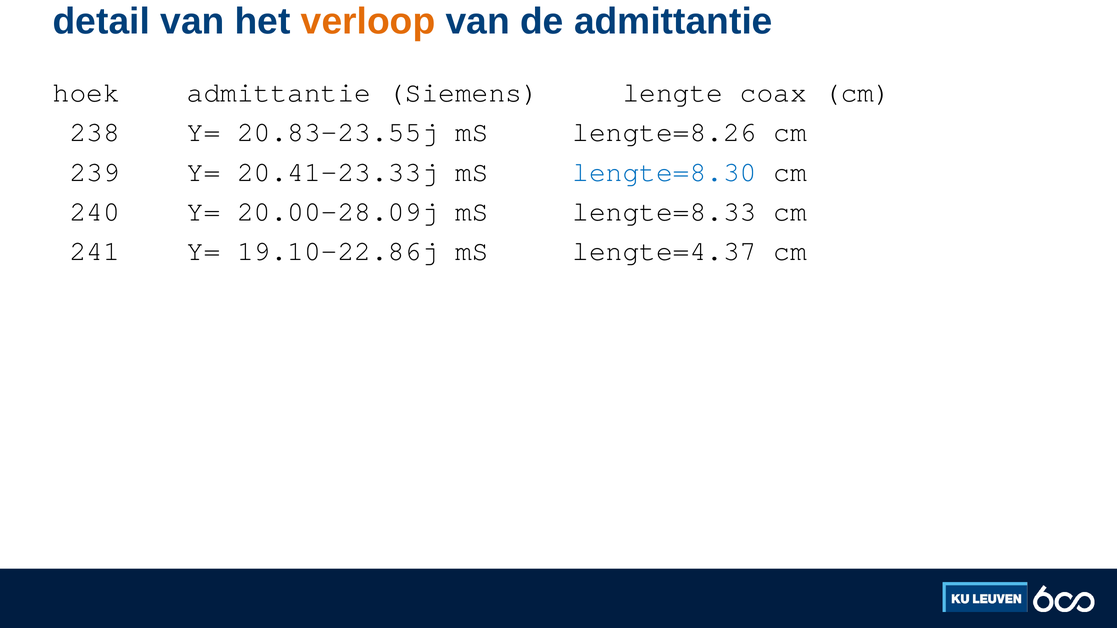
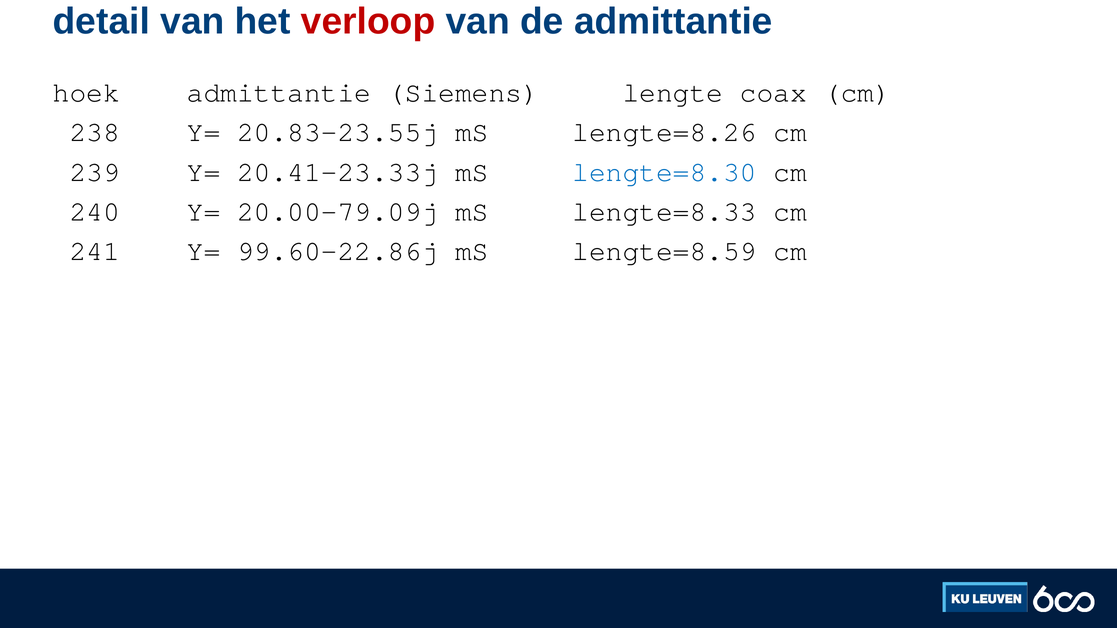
verloop colour: orange -> red
20.00-28.09j: 20.00-28.09j -> 20.00-79.09j
19.10-22.86j: 19.10-22.86j -> 99.60-22.86j
lengte=4.37: lengte=4.37 -> lengte=8.59
